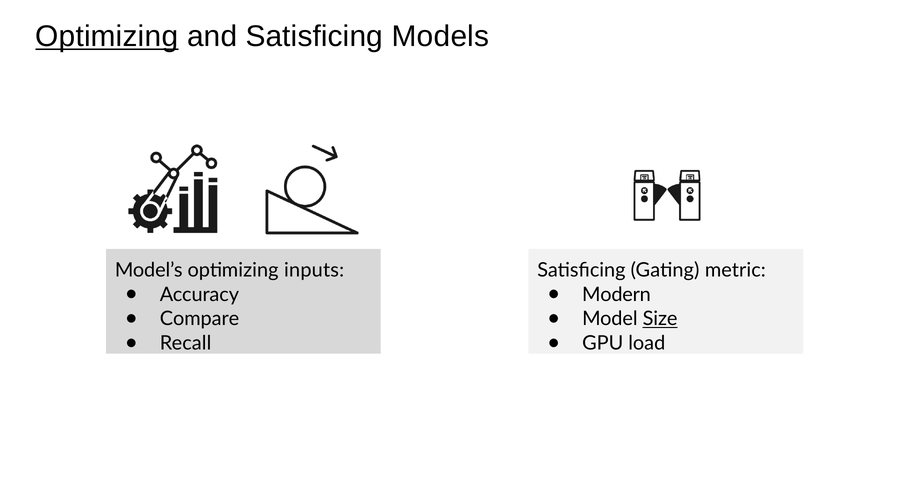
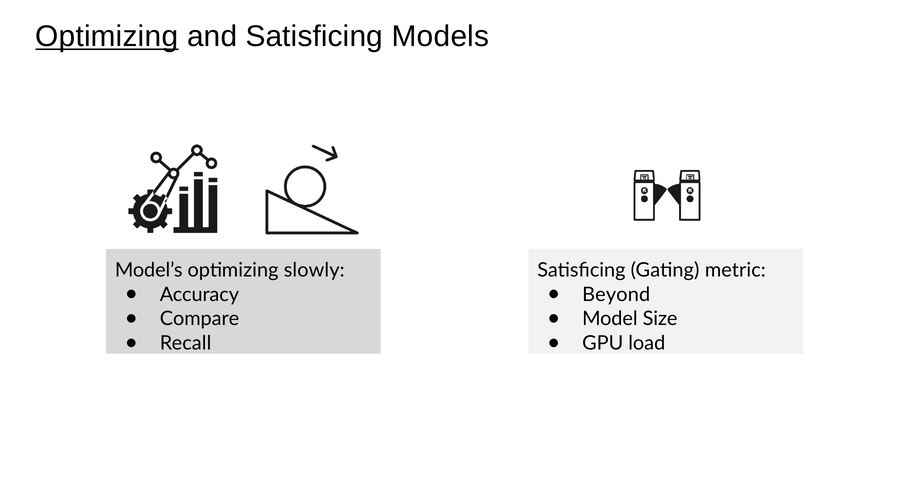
inputs: inputs -> slowly
Modern: Modern -> Beyond
Size underline: present -> none
